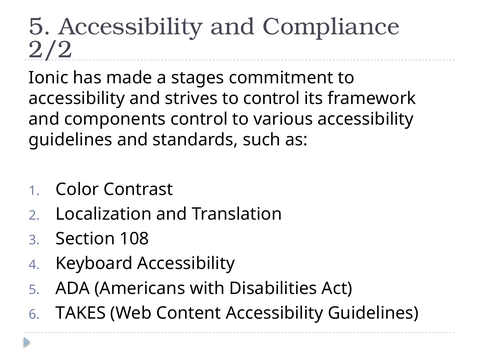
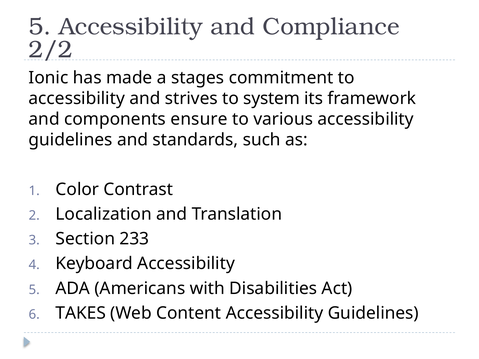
to control: control -> system
components control: control -> ensure
108: 108 -> 233
